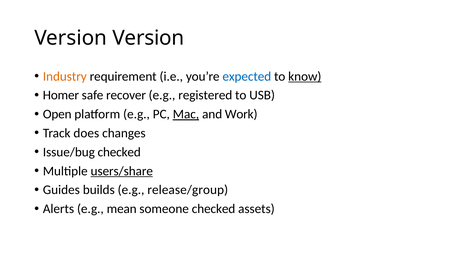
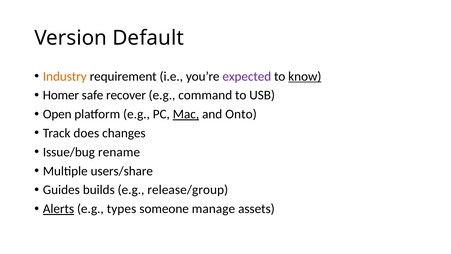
Version Version: Version -> Default
expected colour: blue -> purple
registered: registered -> command
Work: Work -> Onto
Issue/bug checked: checked -> rename
users/share underline: present -> none
Alerts underline: none -> present
mean: mean -> types
someone checked: checked -> manage
